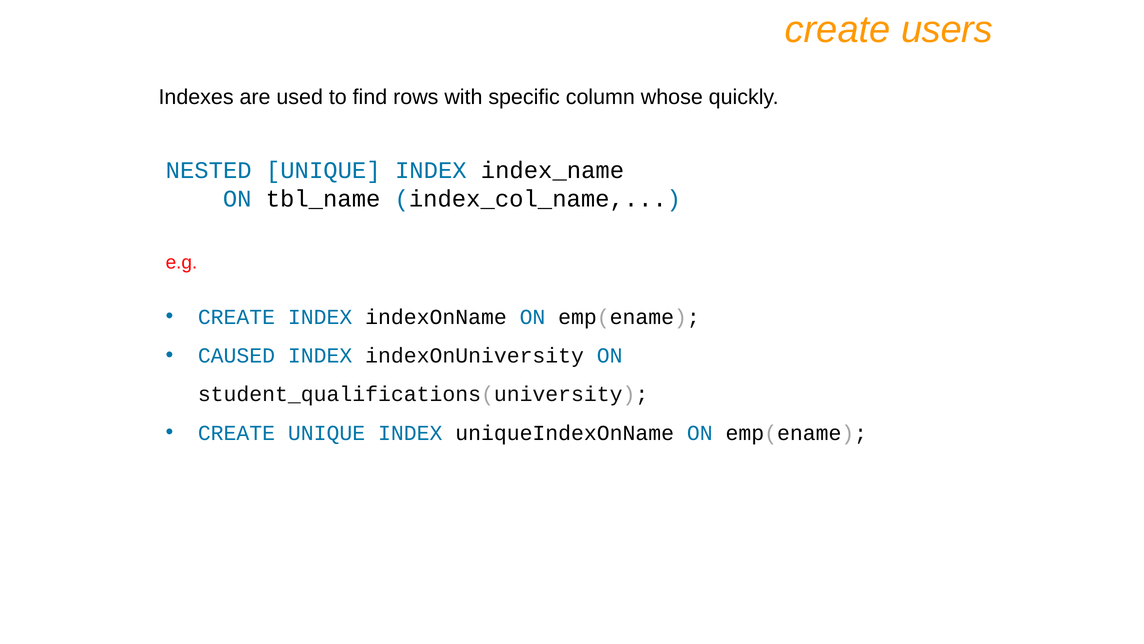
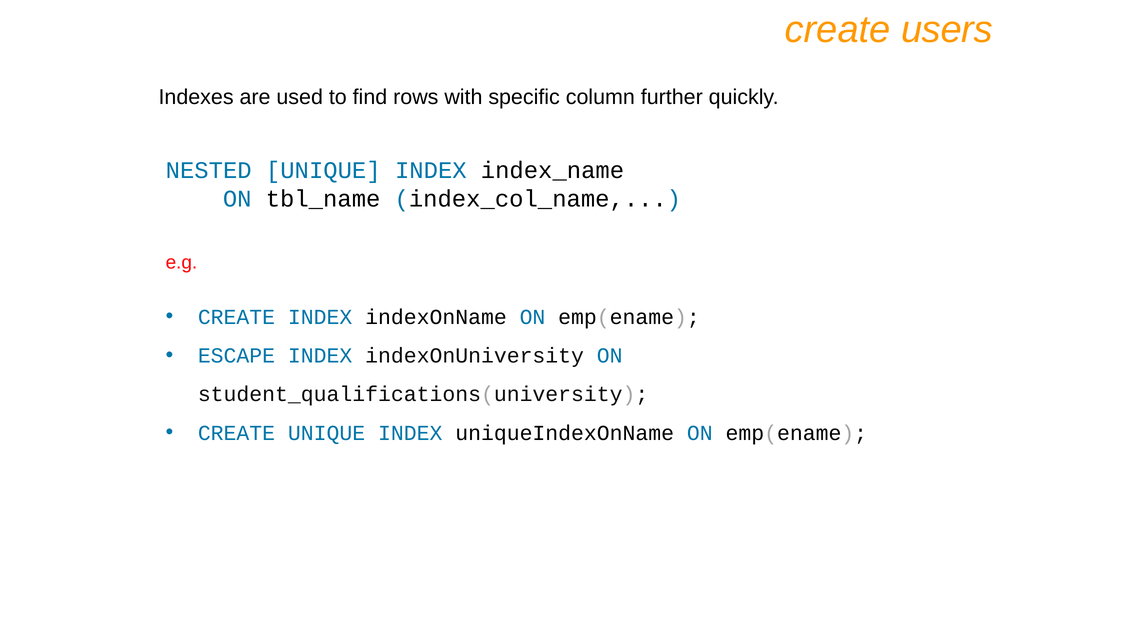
whose: whose -> further
CAUSED: CAUSED -> ESCAPE
